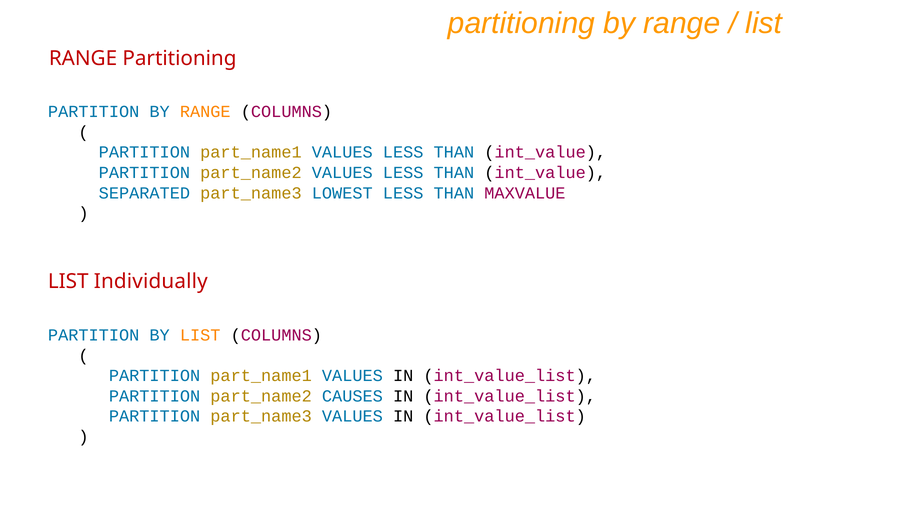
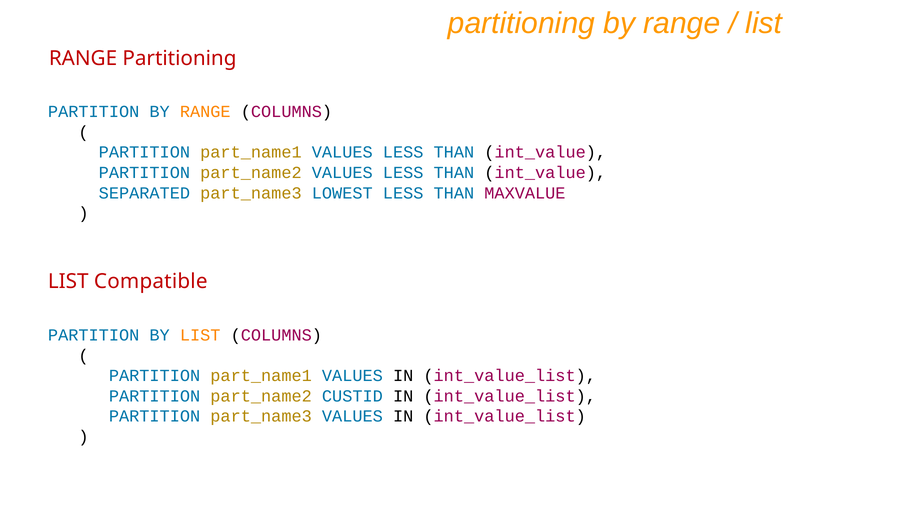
Individually: Individually -> Compatible
CAUSES: CAUSES -> CUSTID
